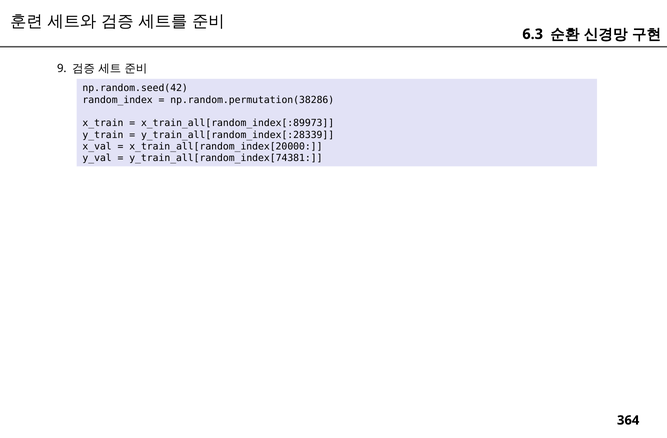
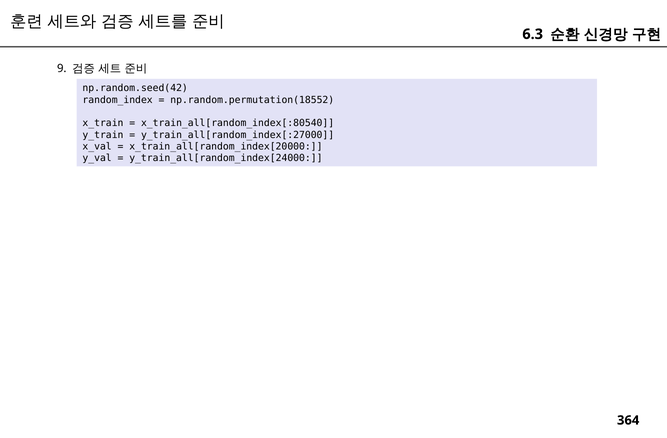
np.random.permutation(38286: np.random.permutation(38286 -> np.random.permutation(18552
x_train_all[random_index[:89973: x_train_all[random_index[:89973 -> x_train_all[random_index[:80540
y_train_all[random_index[:28339: y_train_all[random_index[:28339 -> y_train_all[random_index[:27000
y_train_all[random_index[74381: y_train_all[random_index[74381 -> y_train_all[random_index[24000
